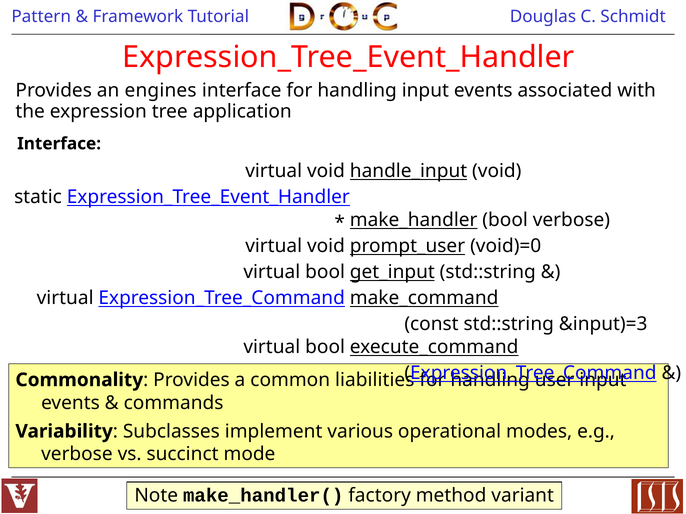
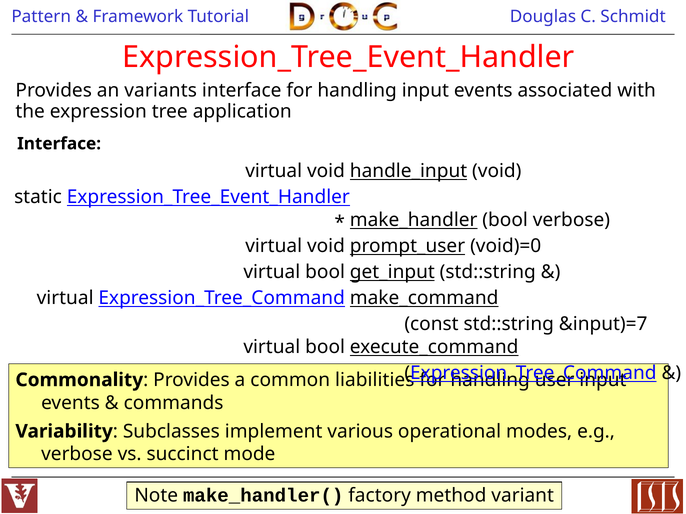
engines: engines -> variants
&input)=3: &input)=3 -> &input)=7
